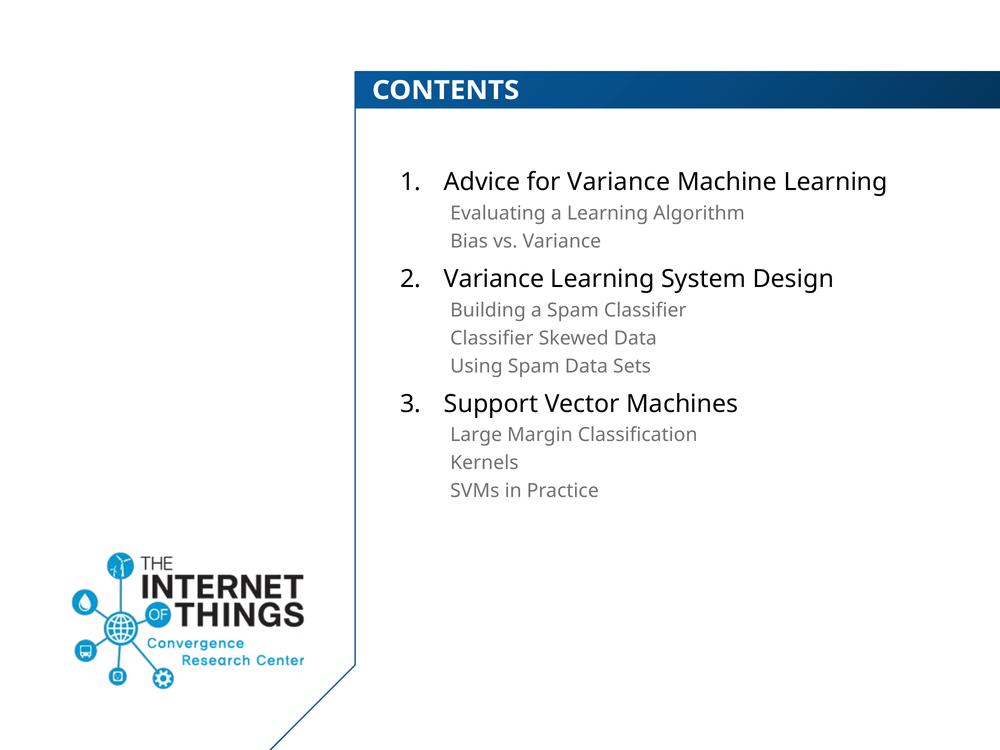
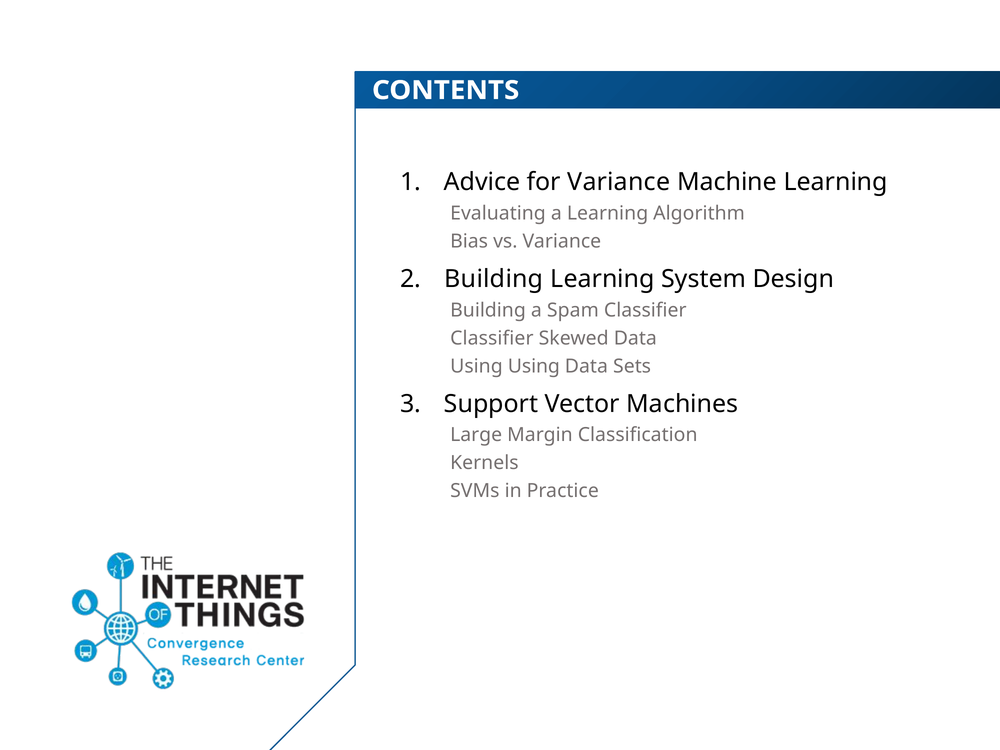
Variance at (494, 279): Variance -> Building
Using Spam: Spam -> Using
